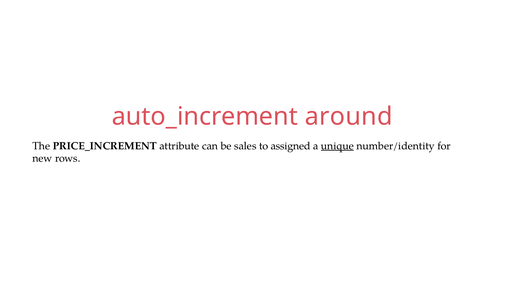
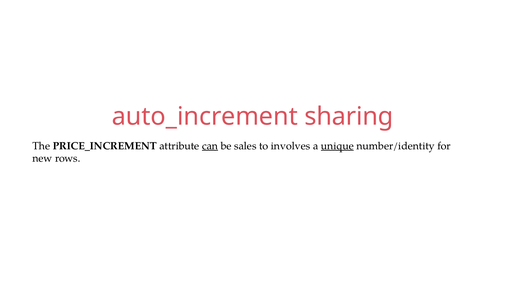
around: around -> sharing
can underline: none -> present
assigned: assigned -> involves
